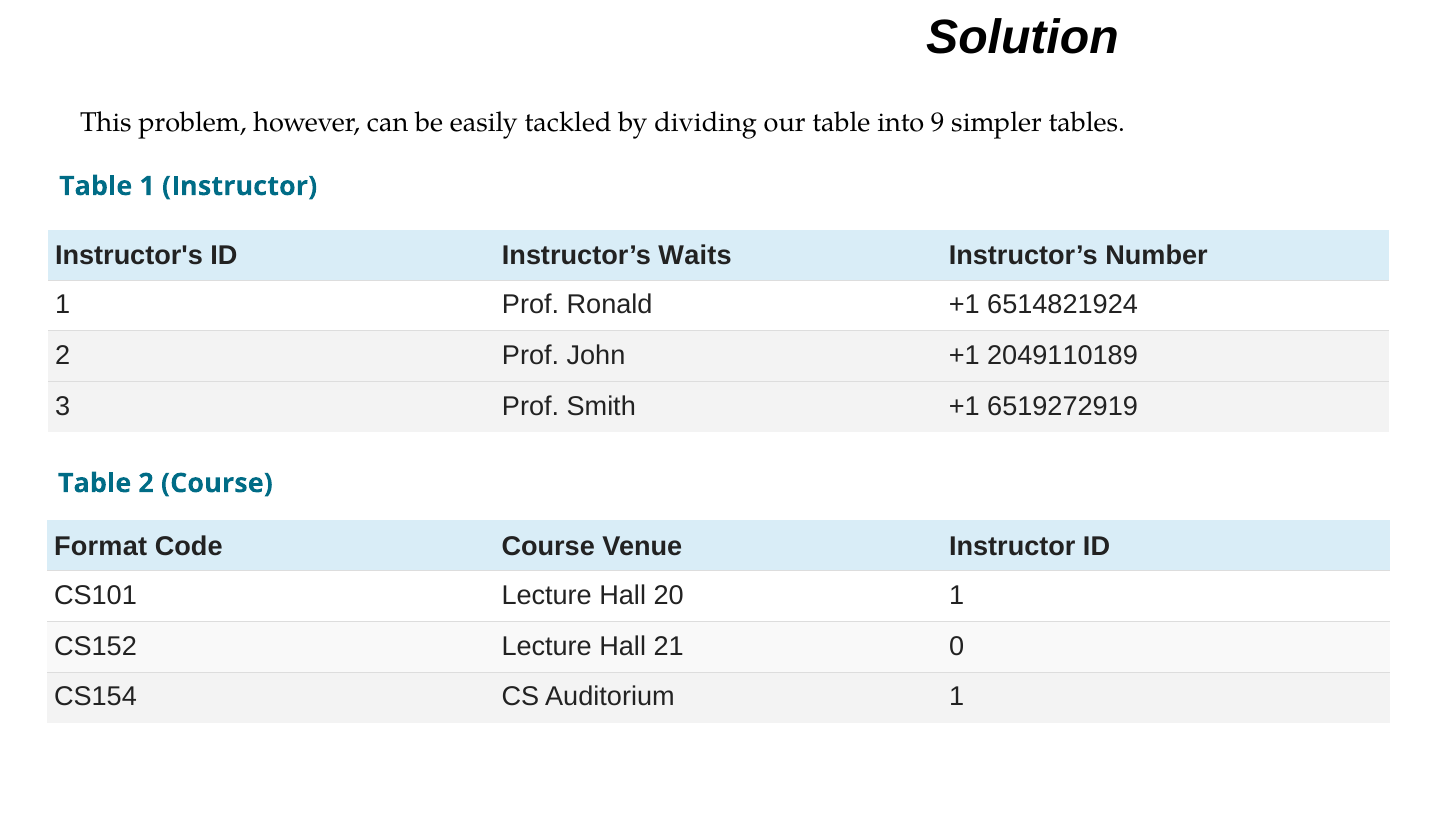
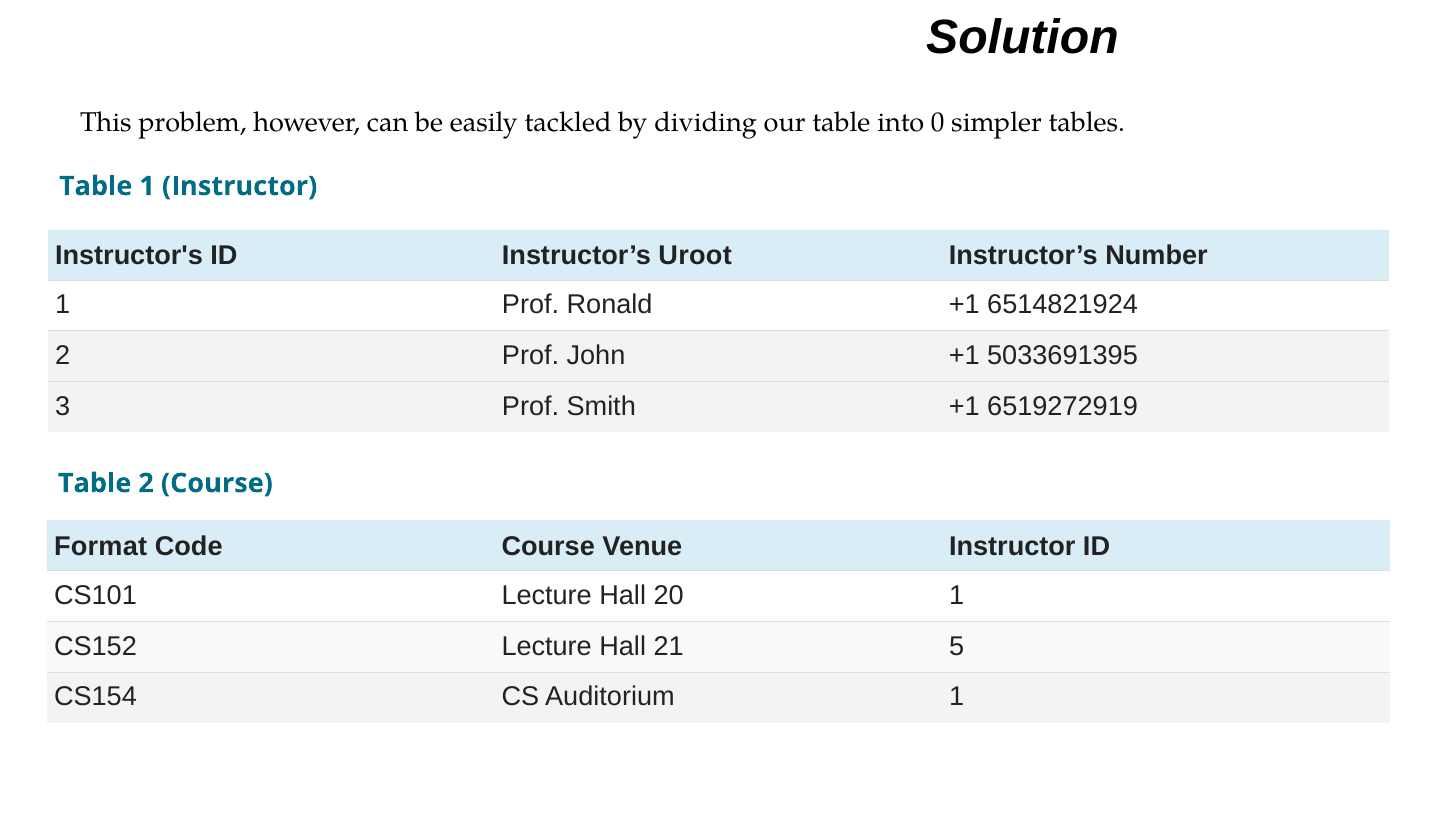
9: 9 -> 0
Waits: Waits -> Uroot
2049110189: 2049110189 -> 5033691395
0: 0 -> 5
